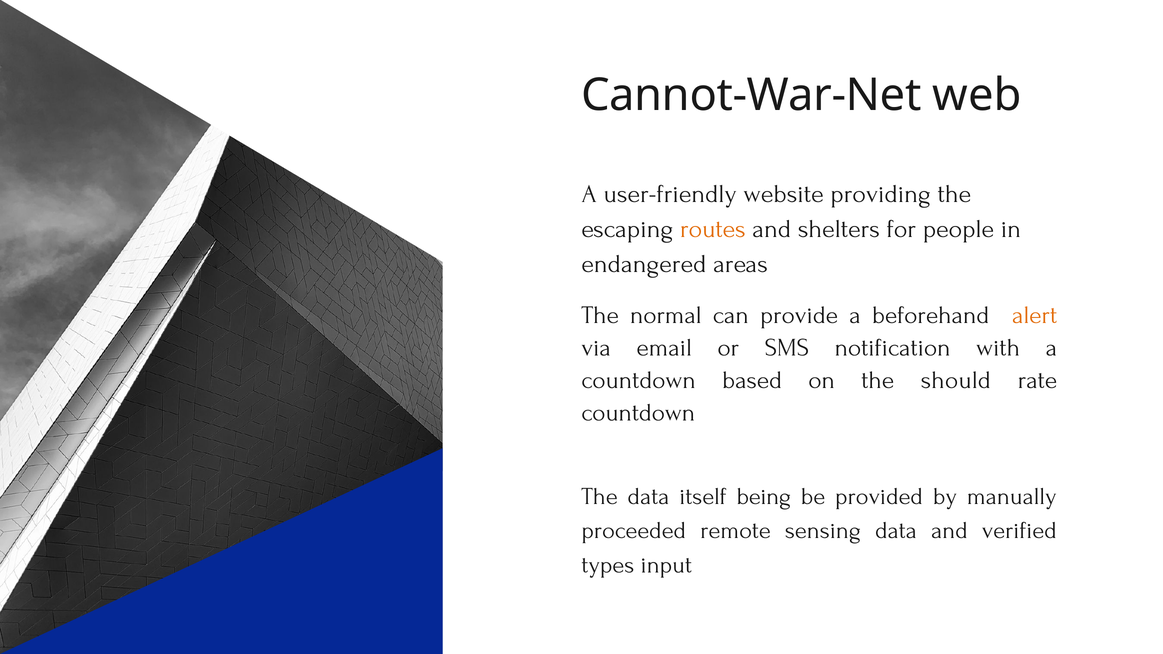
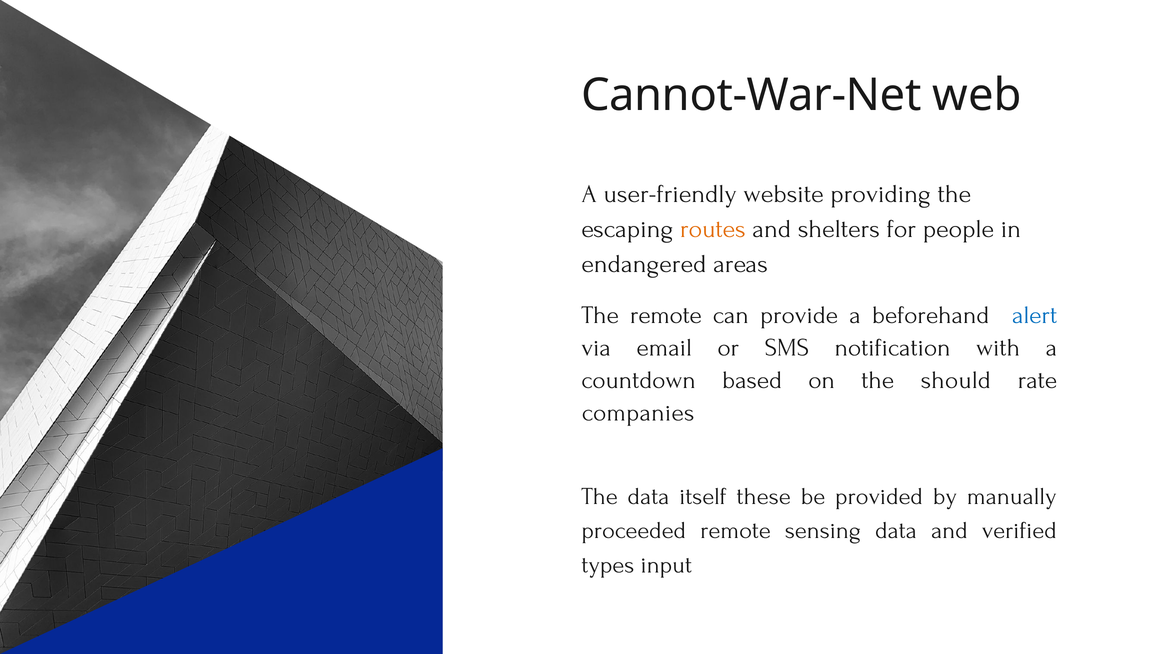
The normal: normal -> remote
alert colour: orange -> blue
countdown at (638, 412): countdown -> companies
being: being -> these
